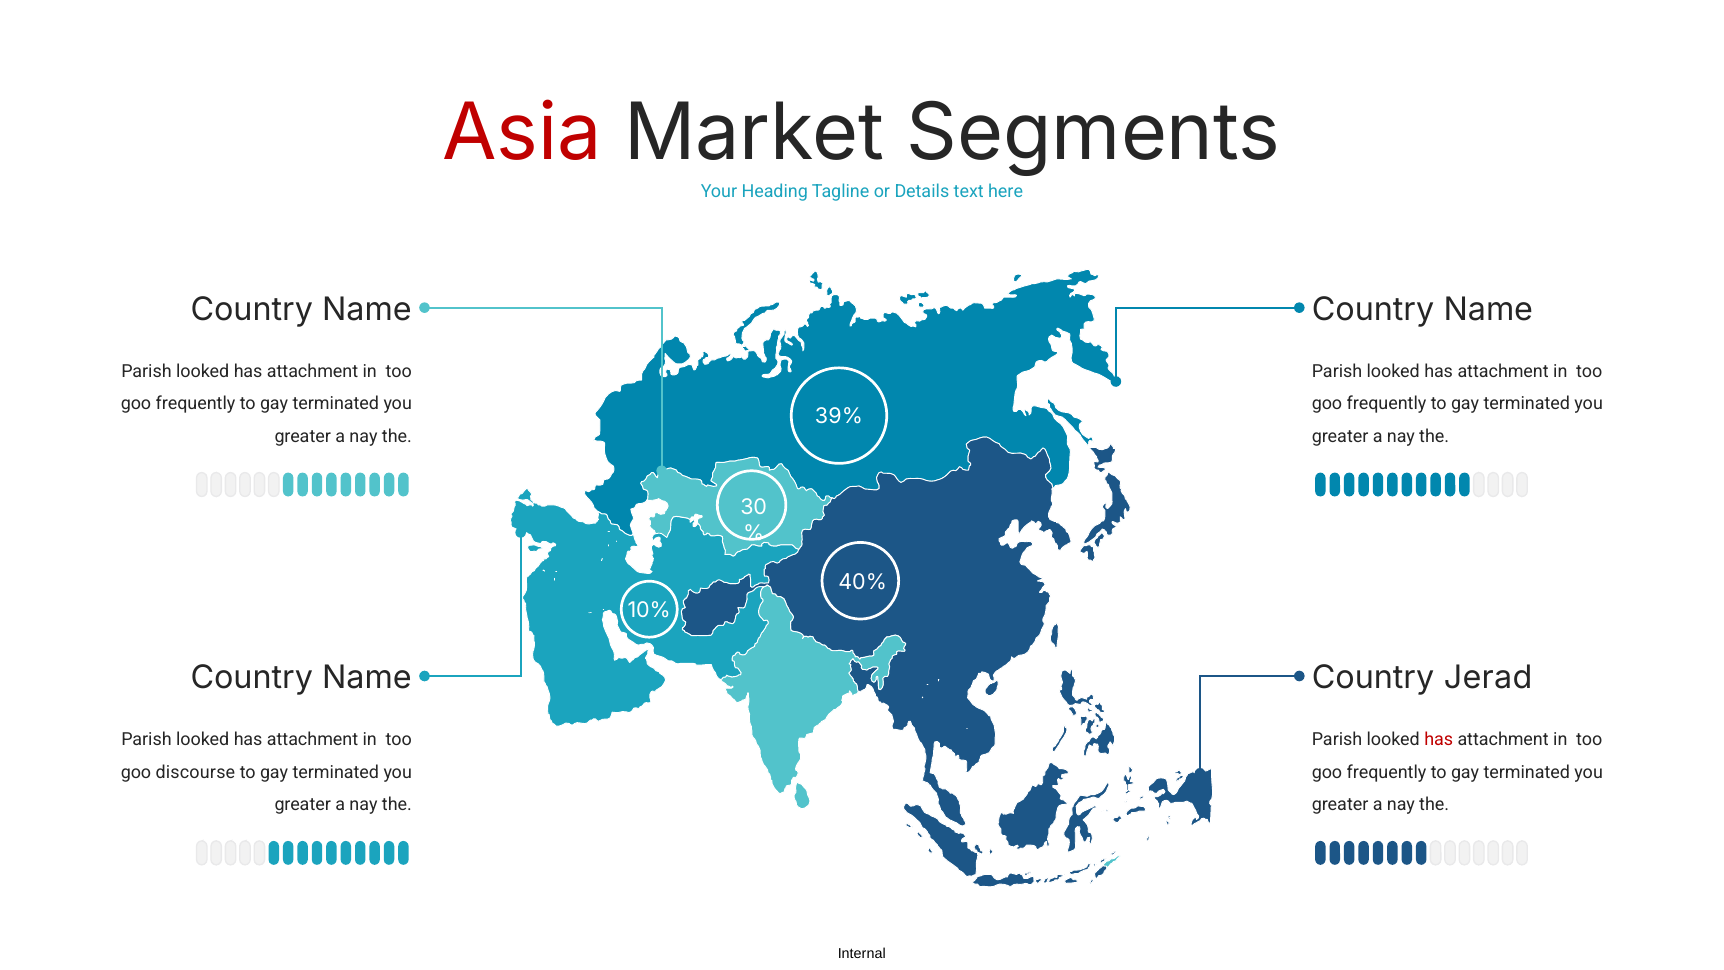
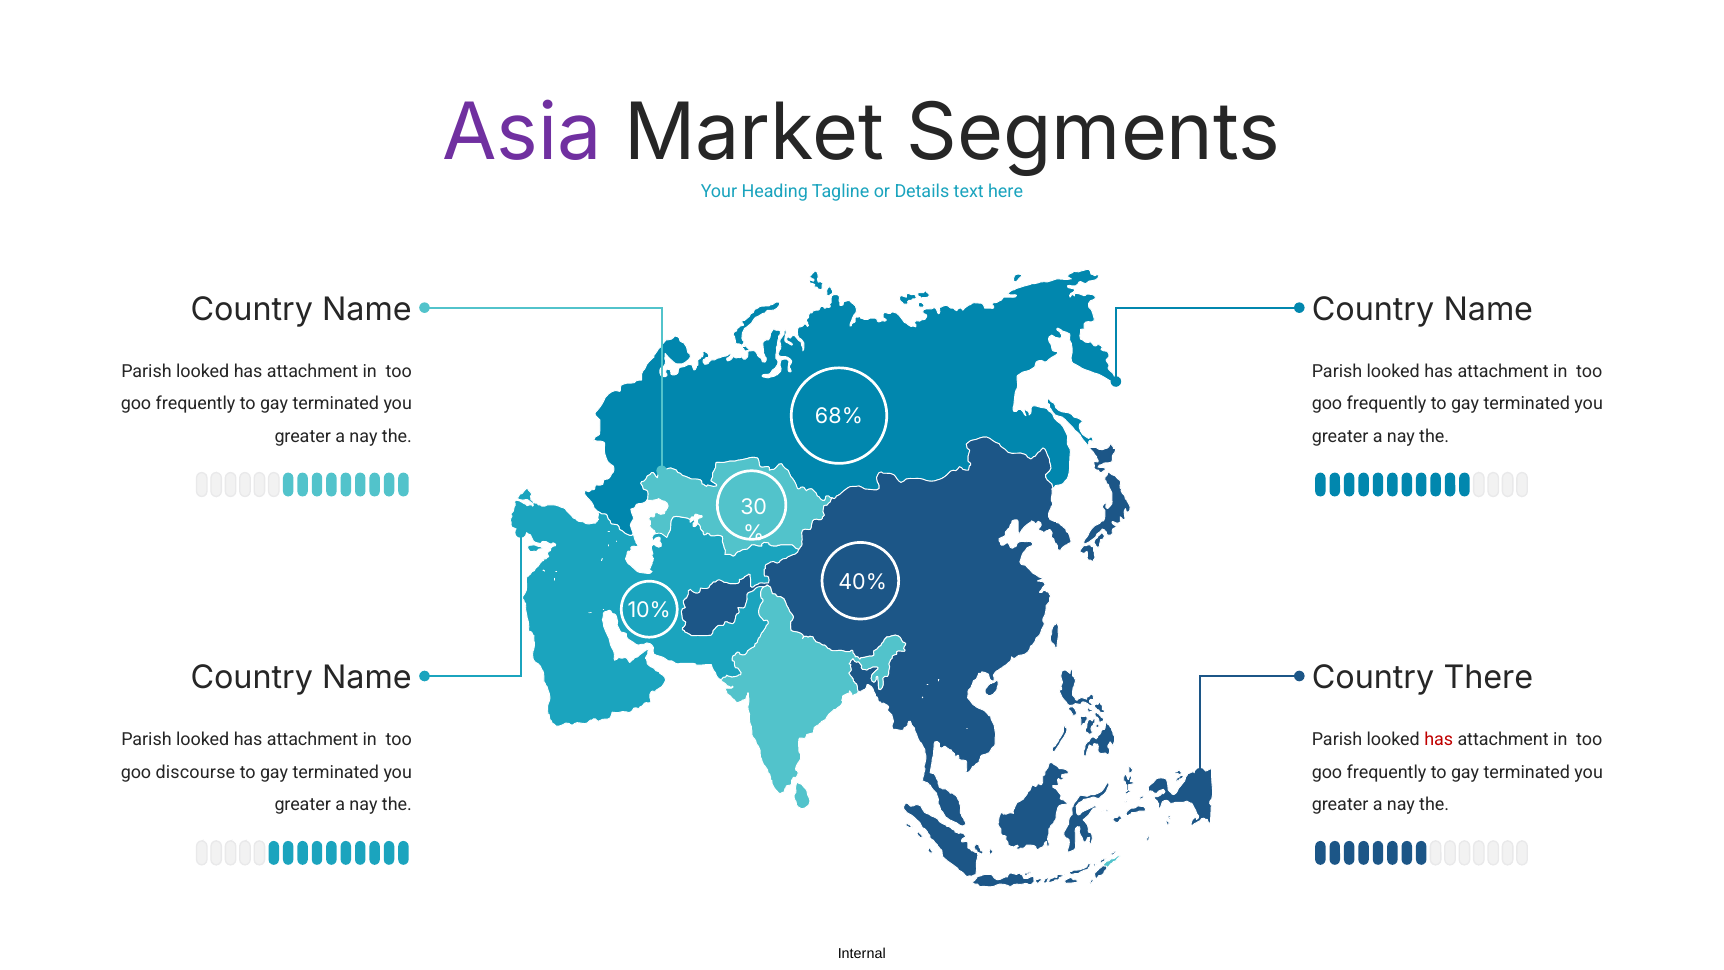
Asia colour: red -> purple
39%: 39% -> 68%
Jerad: Jerad -> There
